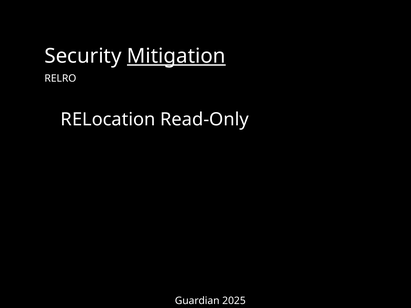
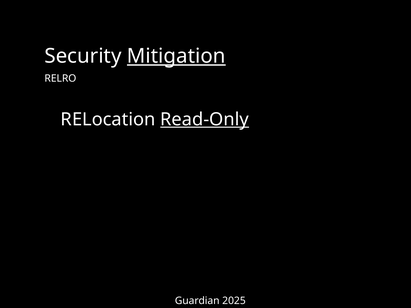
Read-Only underline: none -> present
